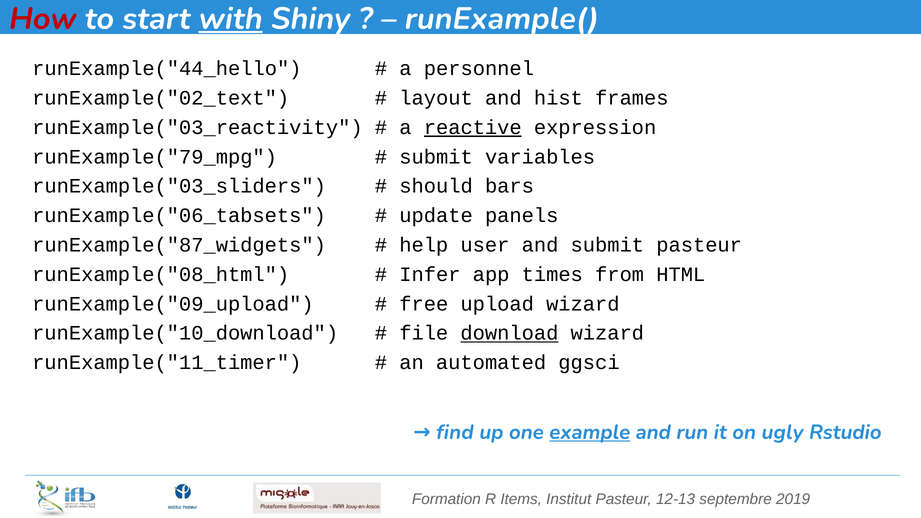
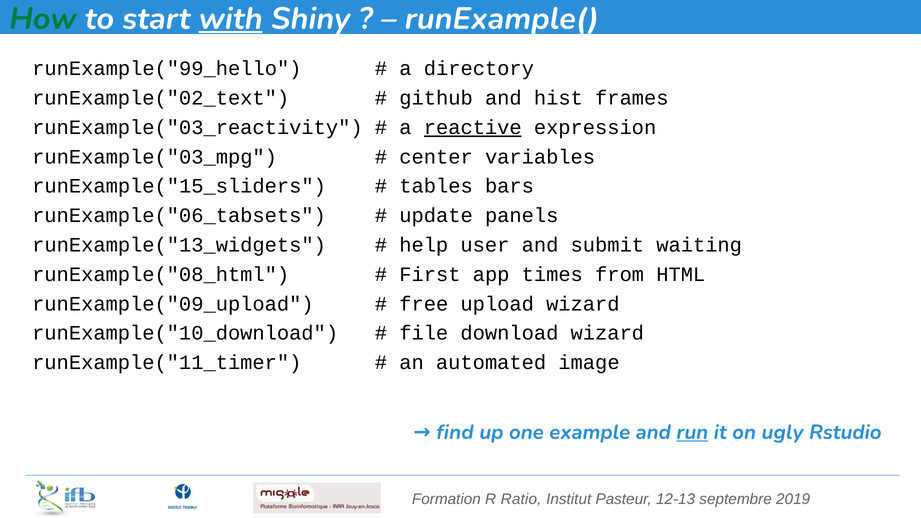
How colour: red -> green
runExample("44_hello: runExample("44_hello -> runExample("99_hello
personnel: personnel -> directory
layout: layout -> github
runExample("79_mpg: runExample("79_mpg -> runExample("03_mpg
submit at (436, 157): submit -> center
runExample("03_sliders: runExample("03_sliders -> runExample("15_sliders
should: should -> tables
runExample("87_widgets: runExample("87_widgets -> runExample("13_widgets
submit pasteur: pasteur -> waiting
Infer: Infer -> First
download underline: present -> none
ggsci: ggsci -> image
example underline: present -> none
run underline: none -> present
Items: Items -> Ratio
